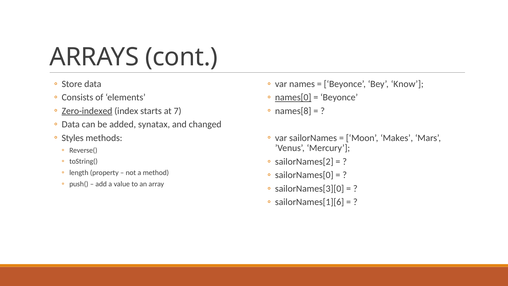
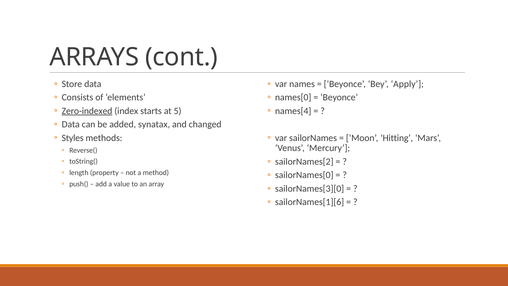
Know: Know -> Apply
names[0 underline: present -> none
7: 7 -> 5
names[8: names[8 -> names[4
Makes: Makes -> Hitting
